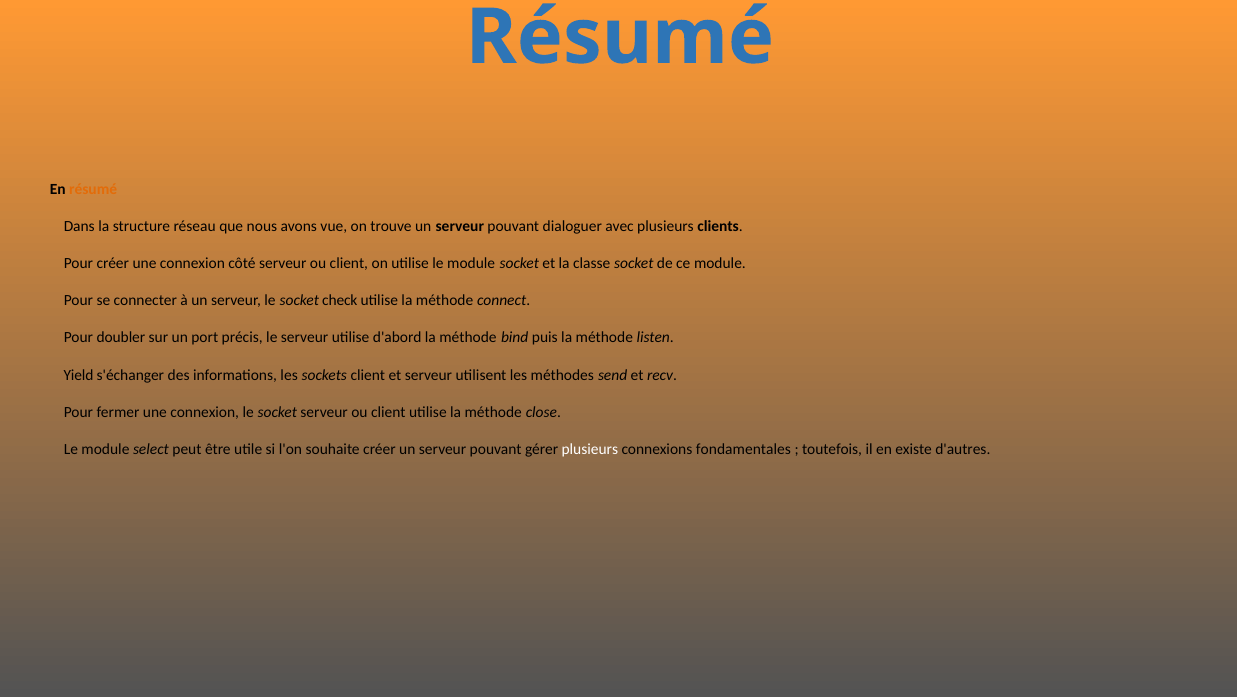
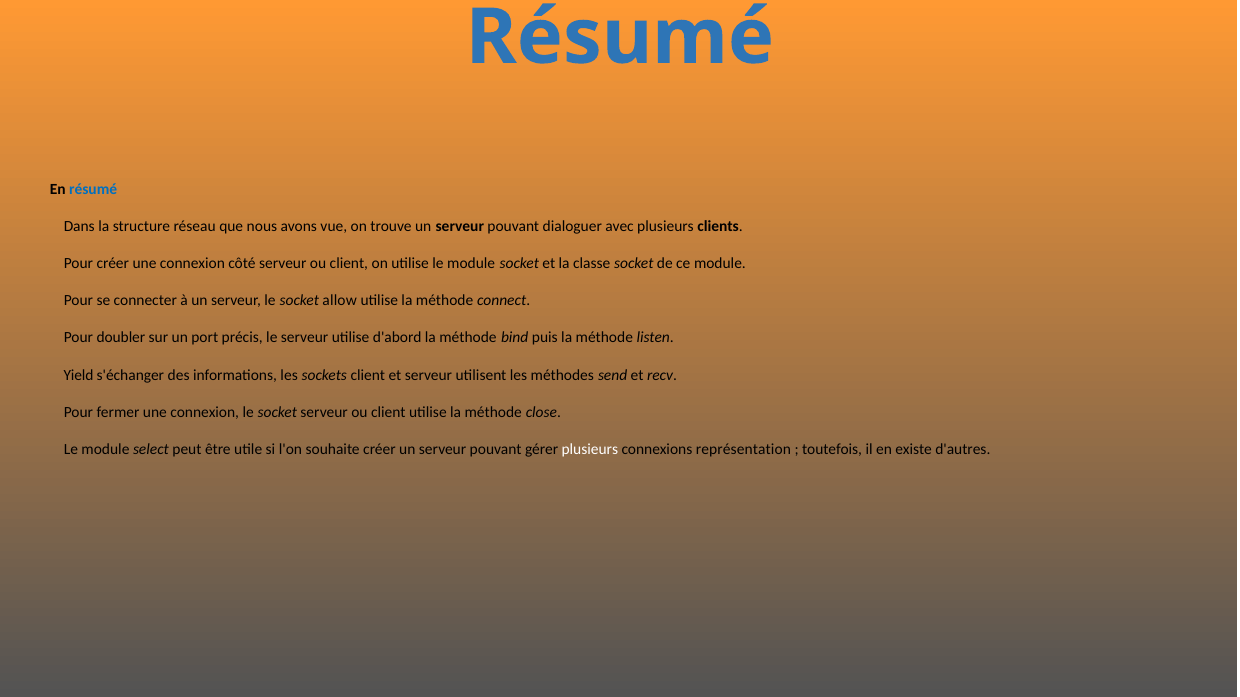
résumé at (93, 189) colour: orange -> blue
check: check -> allow
fondamentales: fondamentales -> représentation
